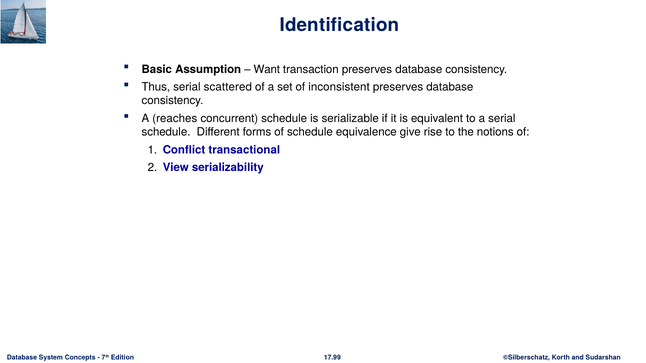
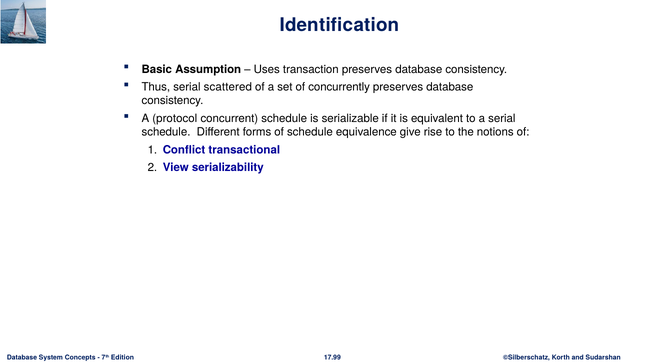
Want: Want -> Uses
inconsistent: inconsistent -> concurrently
reaches: reaches -> protocol
